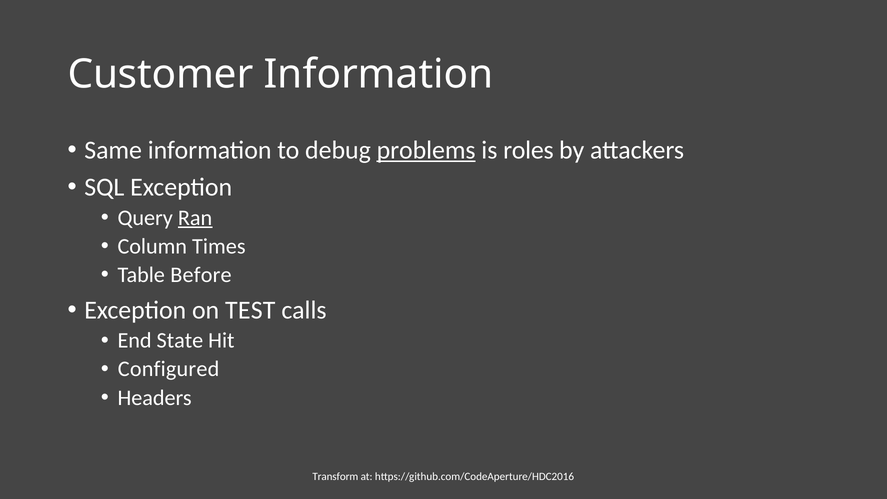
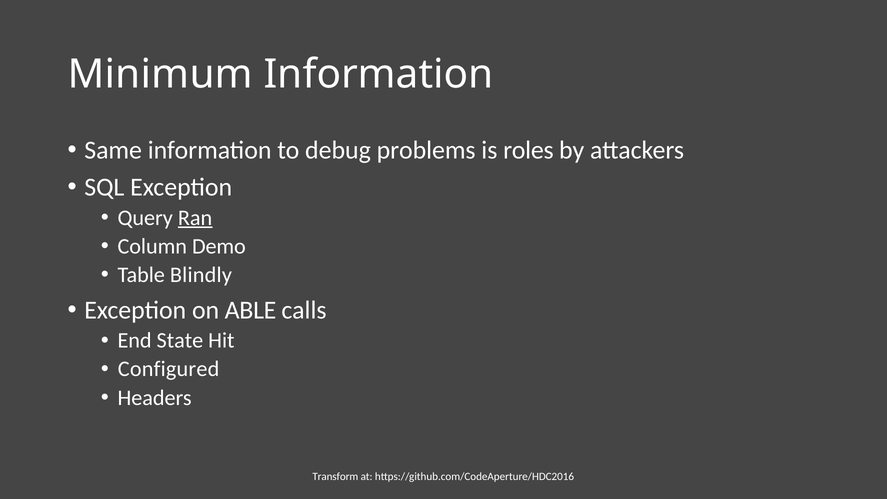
Customer: Customer -> Minimum
problems underline: present -> none
Times: Times -> Demo
Before: Before -> Blindly
TEST: TEST -> ABLE
